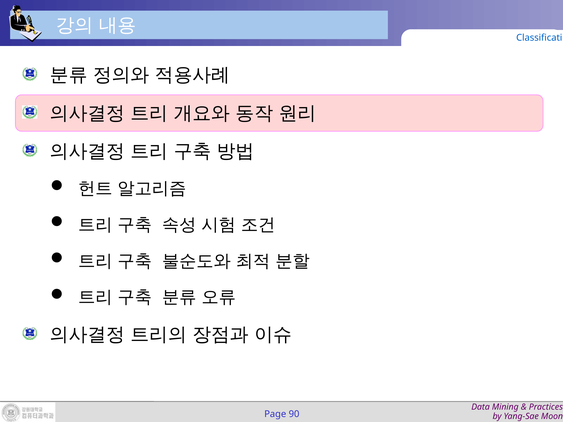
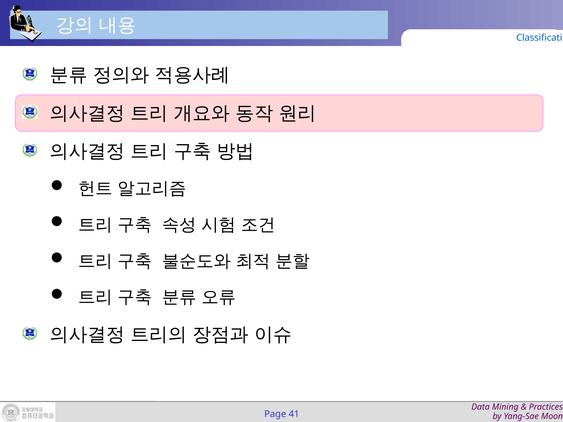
90: 90 -> 41
